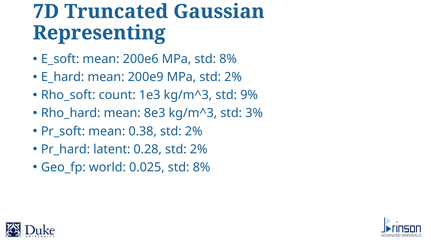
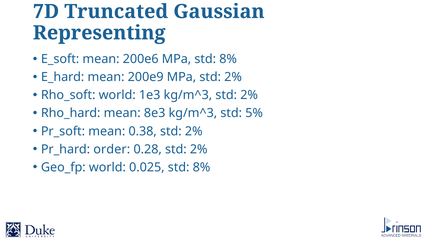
Rho_soft count: count -> world
kg/m^3 std 9%: 9% -> 2%
3%: 3% -> 5%
latent: latent -> order
